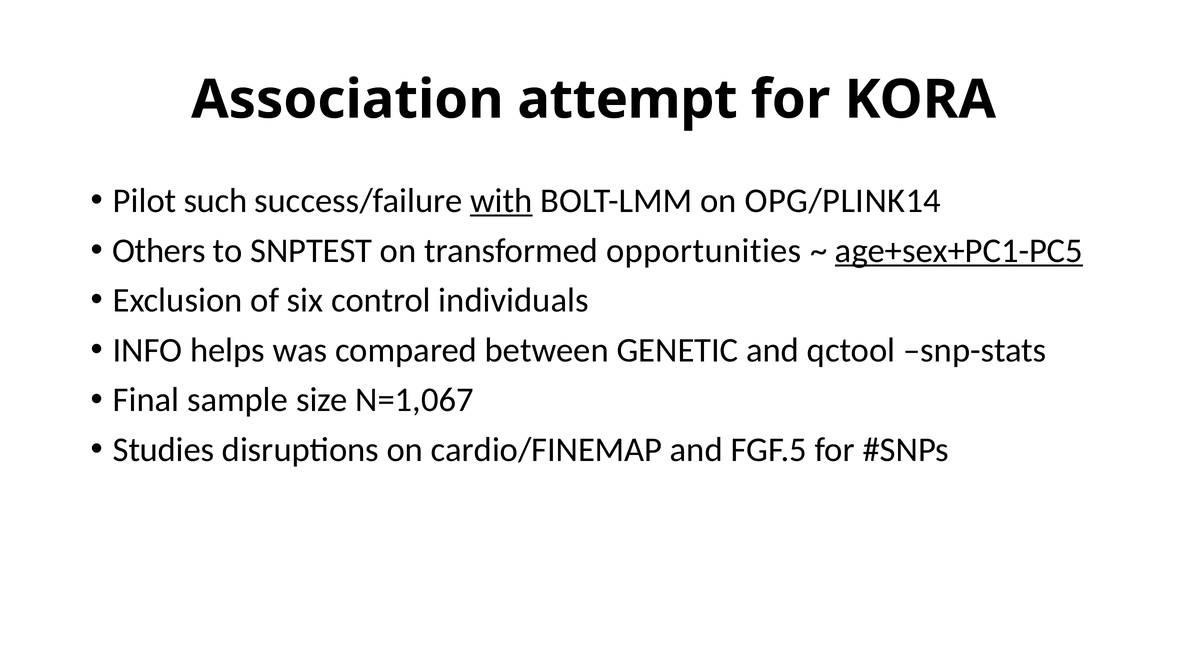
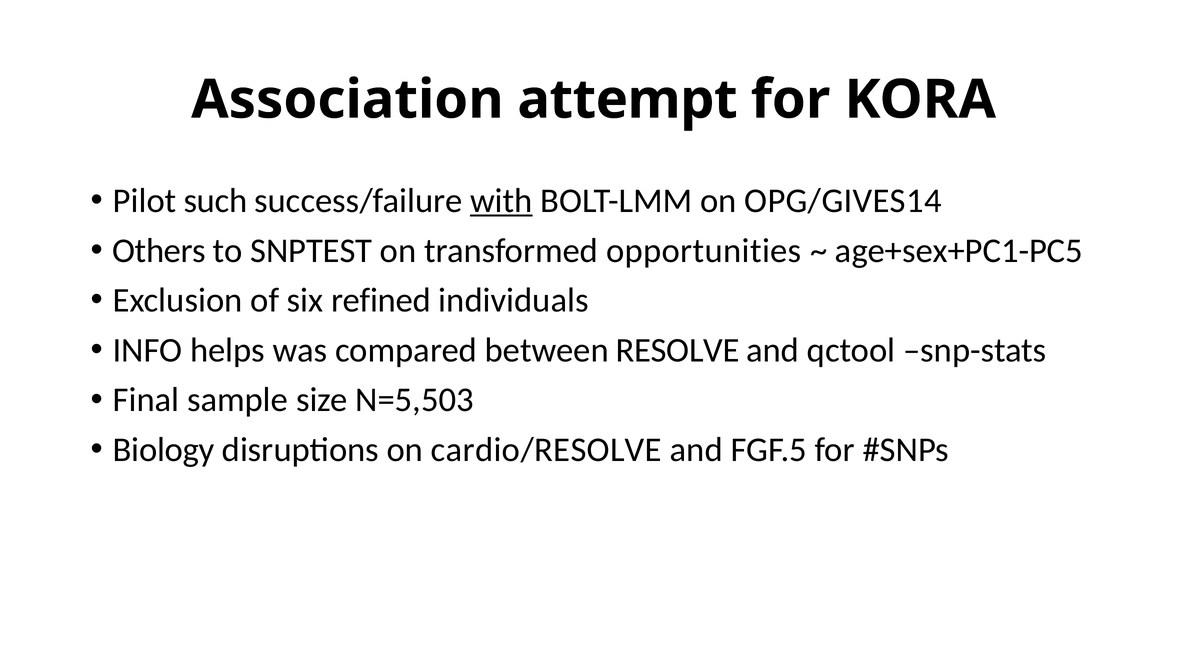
OPG/PLINK14: OPG/PLINK14 -> OPG/GIVES14
age+sex+PC1-PC5 underline: present -> none
control: control -> refined
GENETIC: GENETIC -> RESOLVE
N=1,067: N=1,067 -> N=5,503
Studies: Studies -> Biology
cardio/FINEMAP: cardio/FINEMAP -> cardio/RESOLVE
